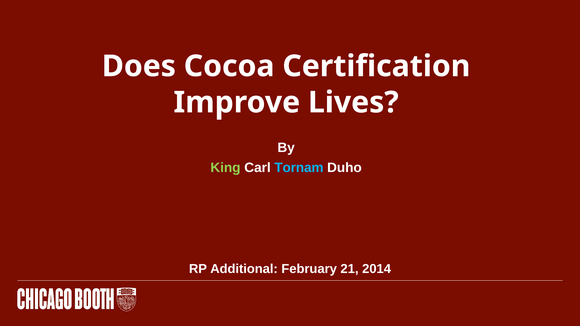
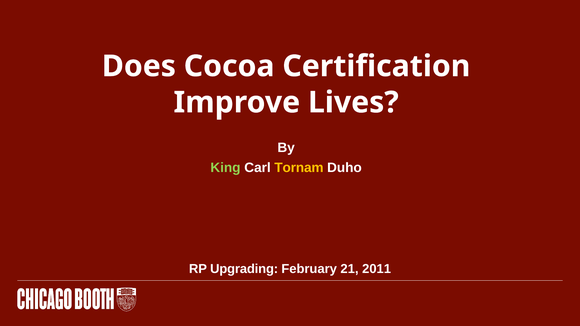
Tornam colour: light blue -> yellow
Additional: Additional -> Upgrading
2014: 2014 -> 2011
